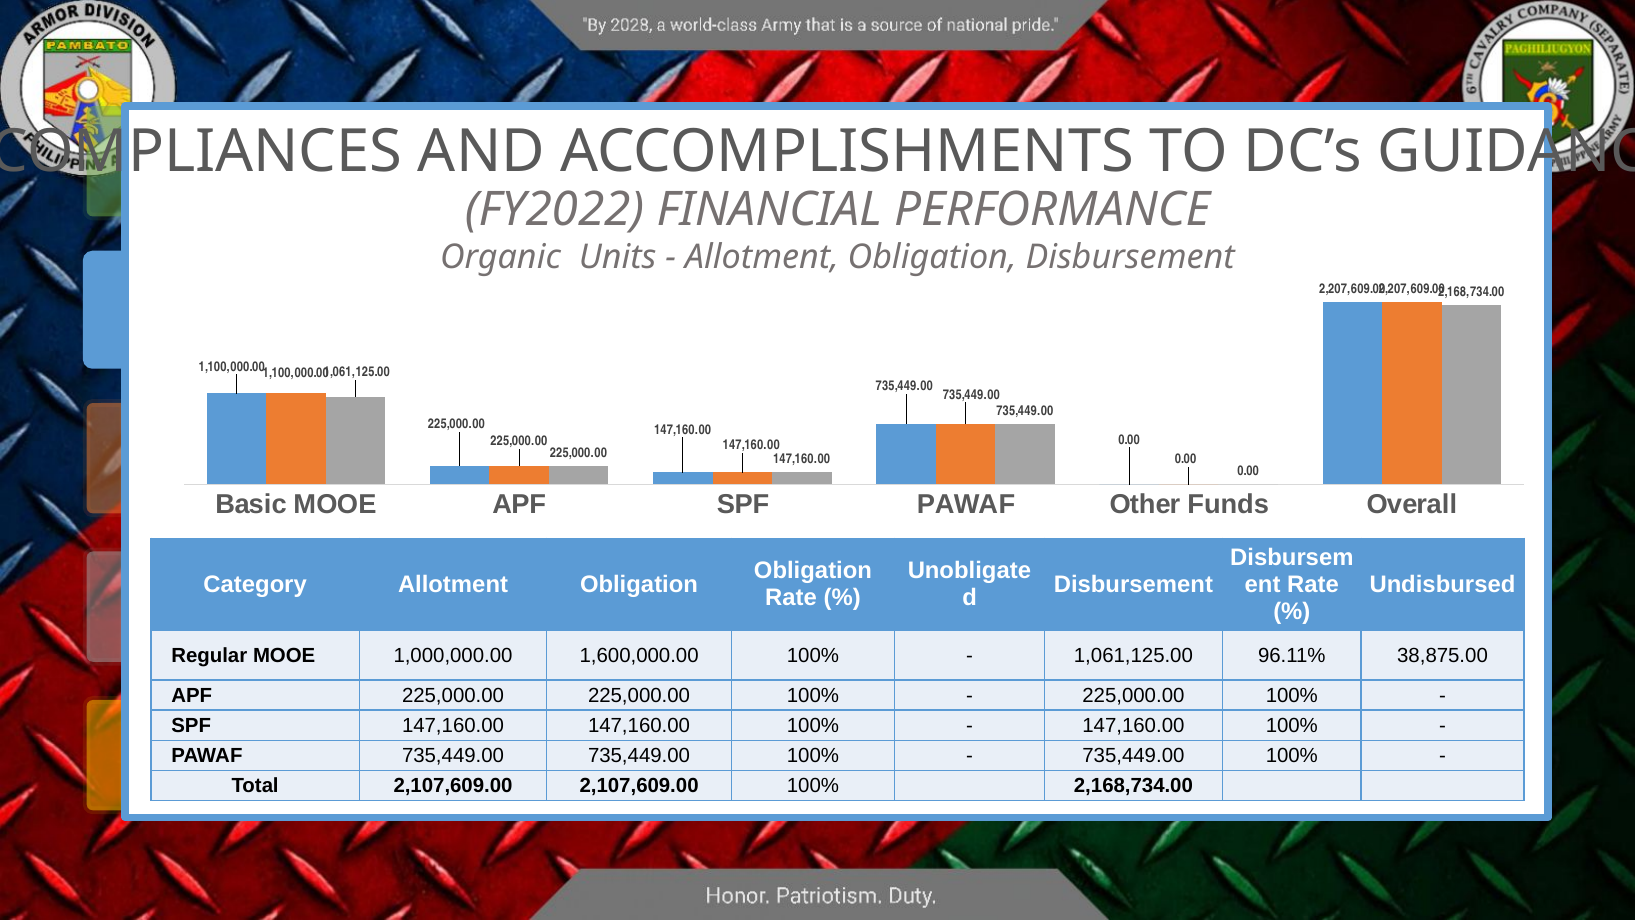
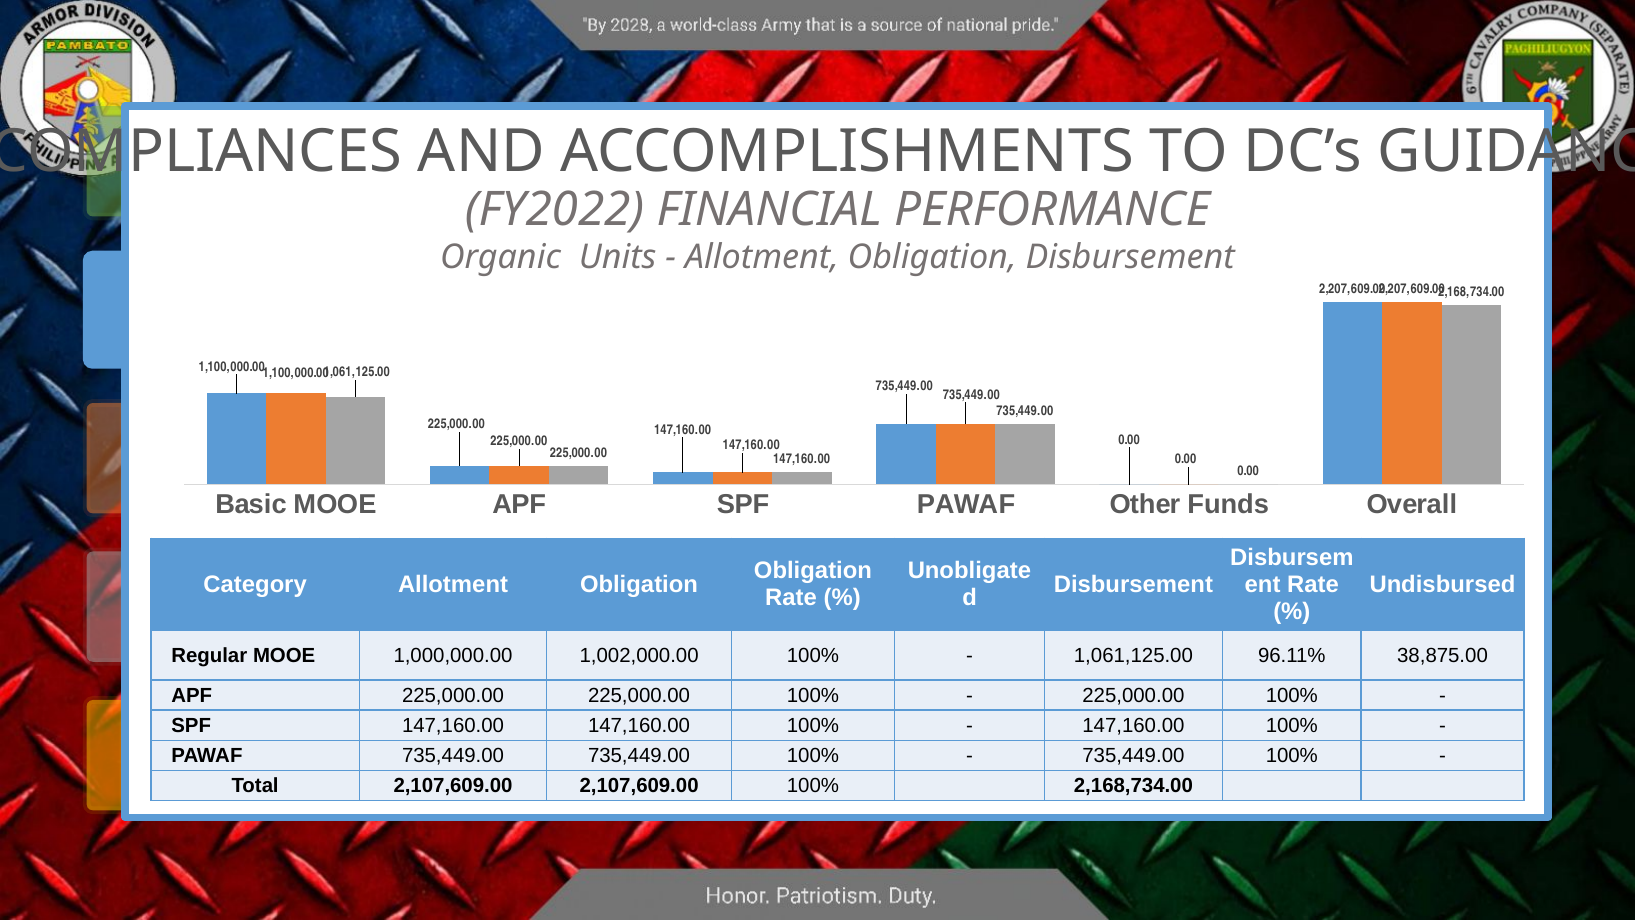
1,600,000.00: 1,600,000.00 -> 1,002,000.00
